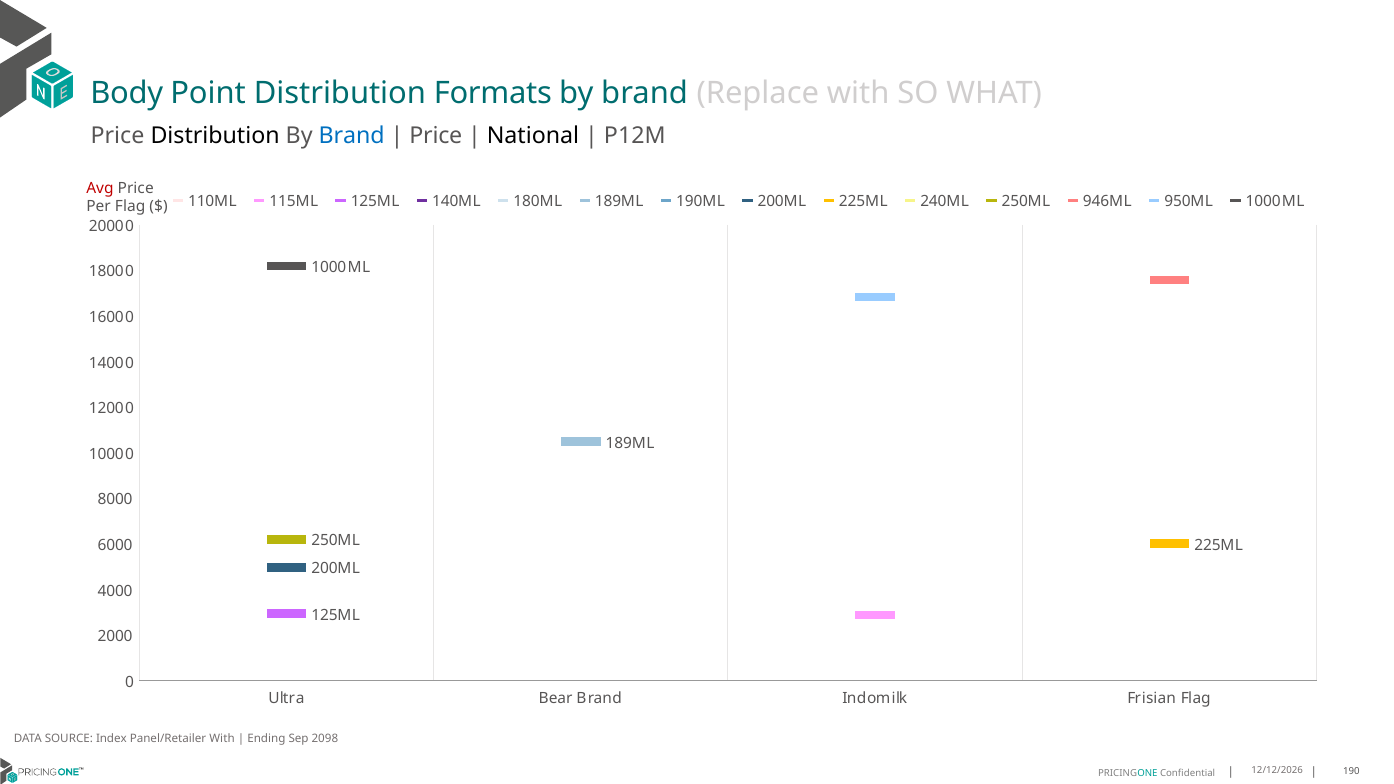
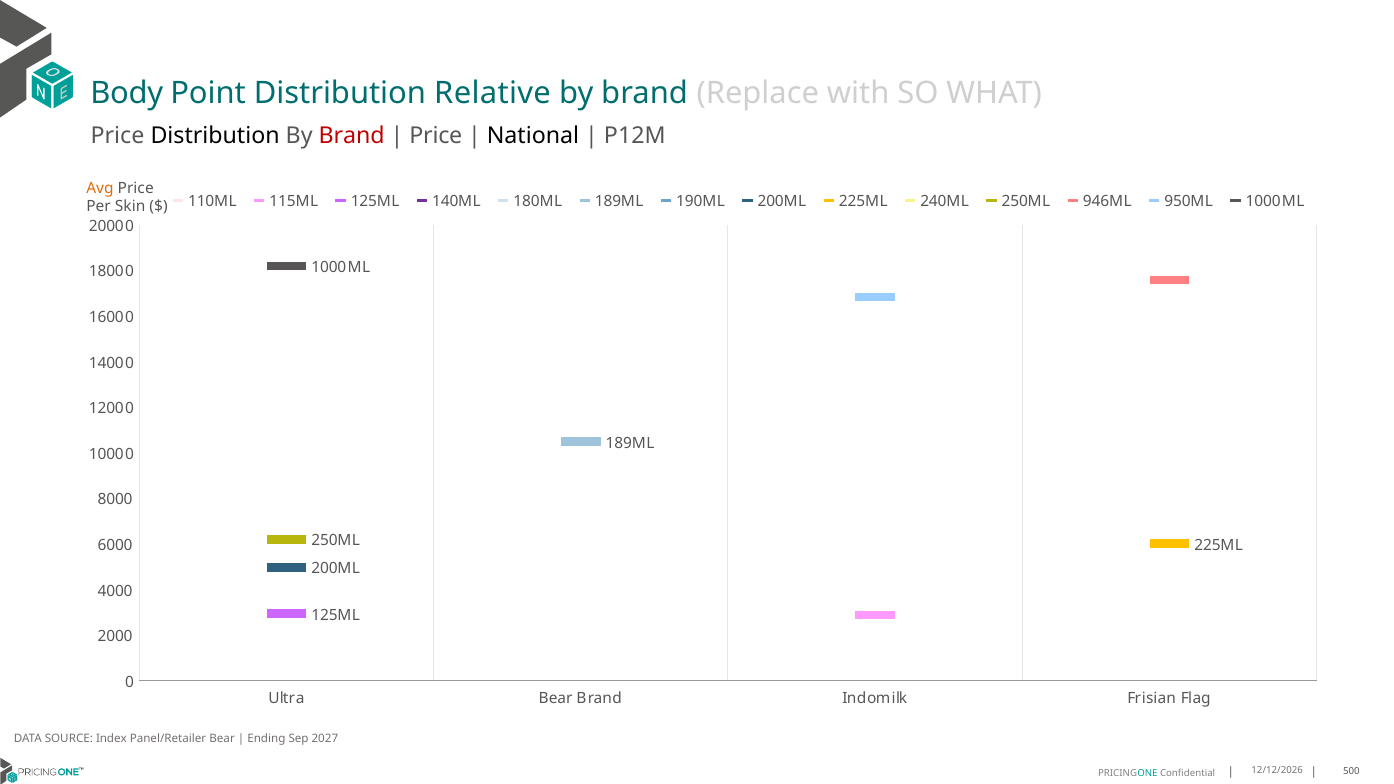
Formats: Formats -> Relative
Brand at (352, 136) colour: blue -> red
Avg colour: red -> orange
Per Flag: Flag -> Skin
Panel/Retailer With: With -> Bear
2098: 2098 -> 2027
190: 190 -> 500
